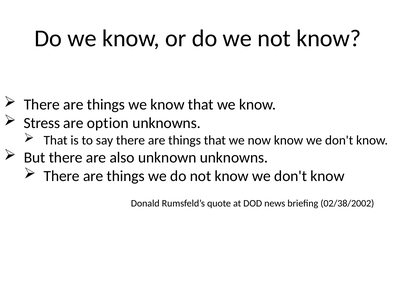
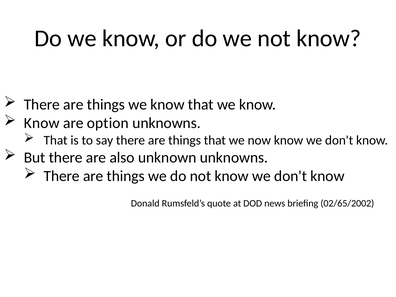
Stress at (42, 123): Stress -> Know
02/38/2002: 02/38/2002 -> 02/65/2002
